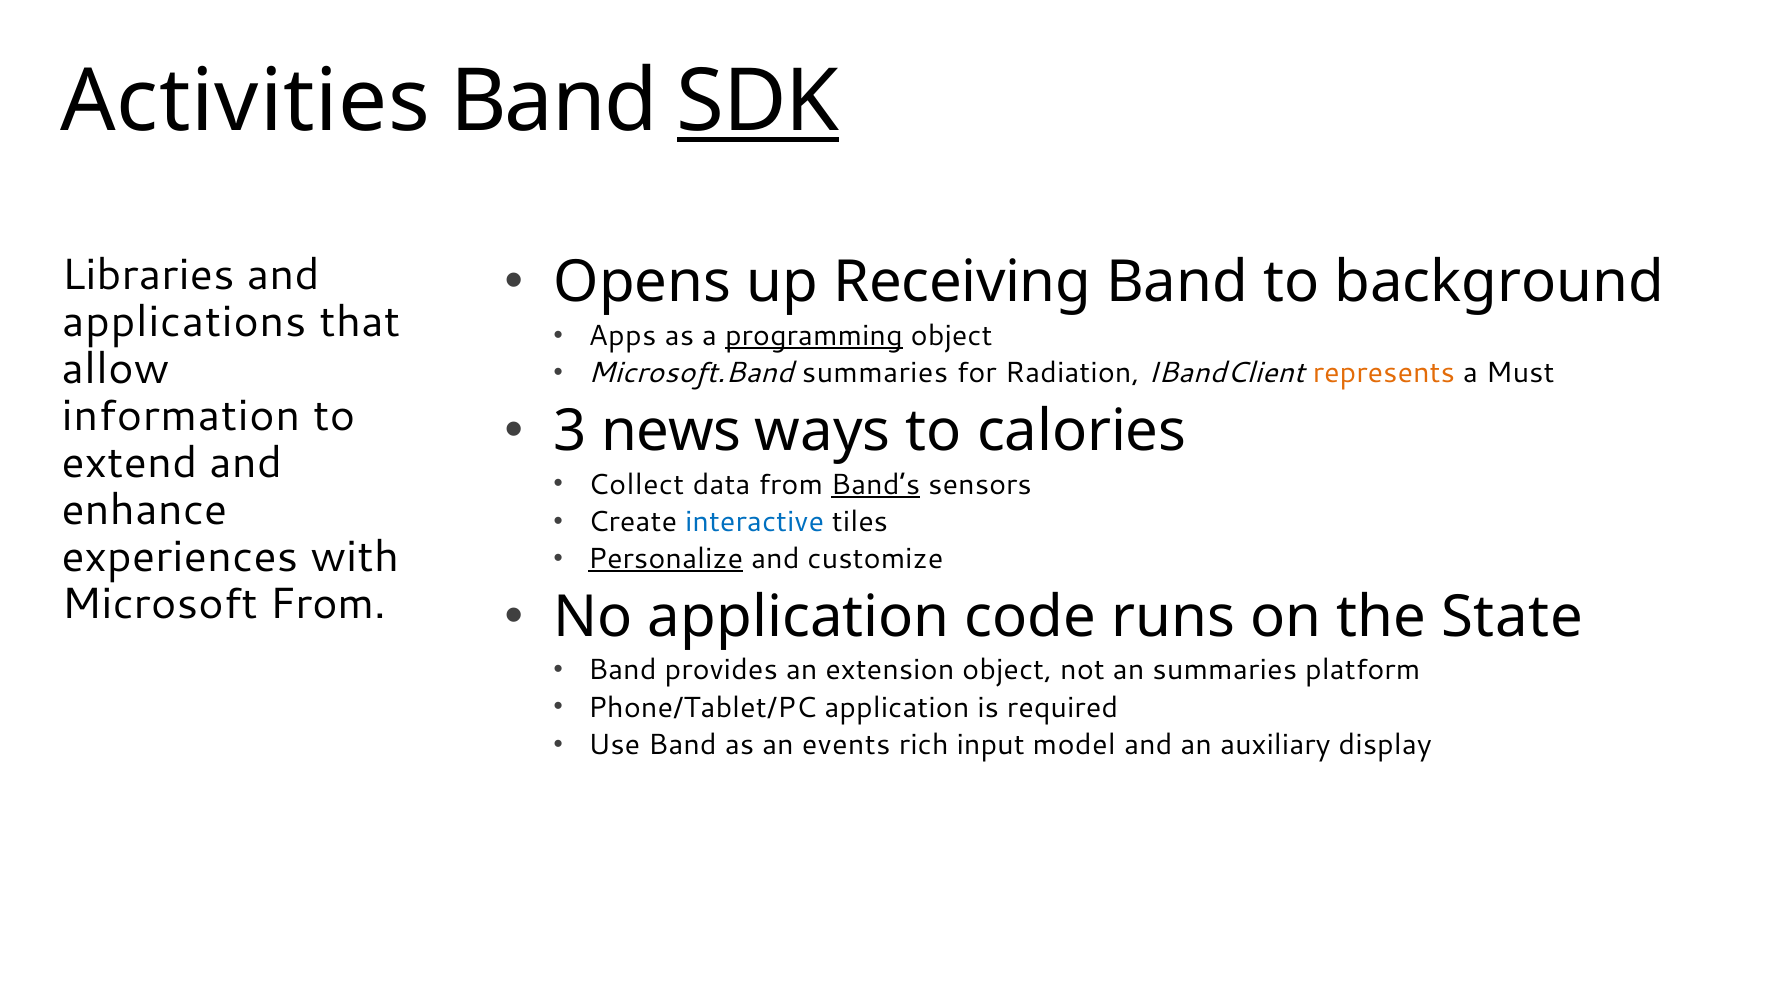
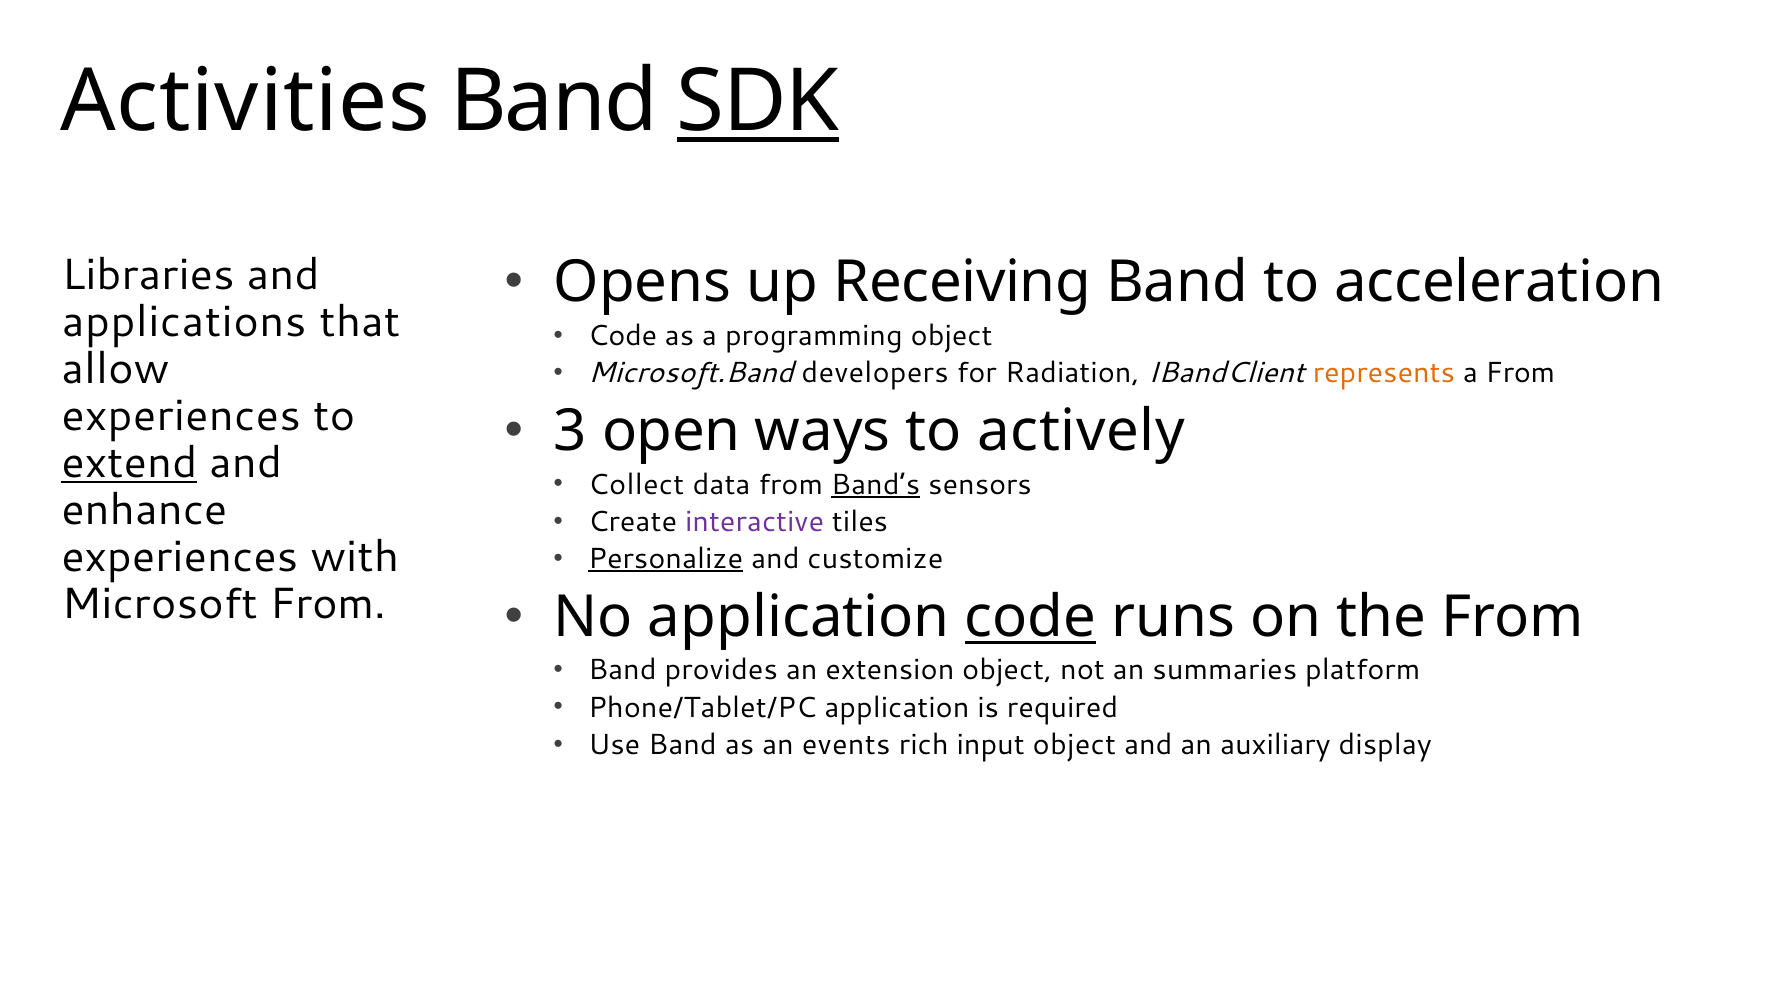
background: background -> acceleration
Apps at (622, 336): Apps -> Code
programming underline: present -> none
Microsoft.Band summaries: summaries -> developers
a Must: Must -> From
information at (181, 416): information -> experiences
news: news -> open
calories: calories -> actively
extend underline: none -> present
interactive colour: blue -> purple
code at (1031, 617) underline: none -> present
the State: State -> From
input model: model -> object
